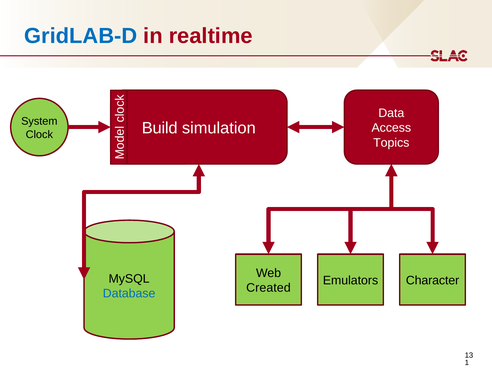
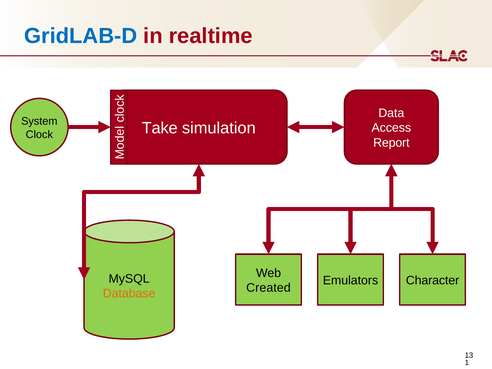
Build: Build -> Take
Topics: Topics -> Report
Database colour: blue -> orange
